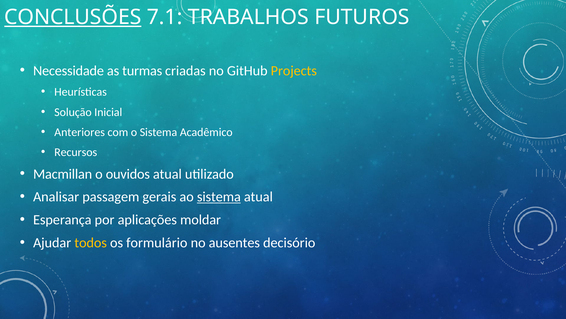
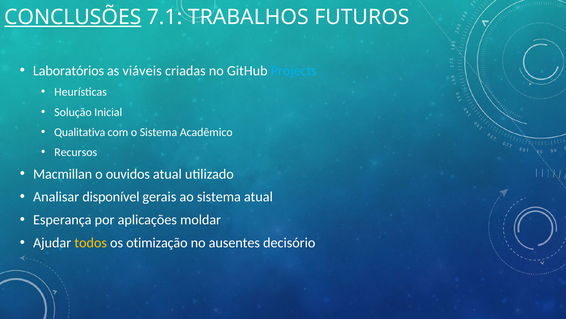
Necessidade: Necessidade -> Laboratórios
turmas: turmas -> viáveis
Projects colour: yellow -> light blue
Anteriores: Anteriores -> Qualitativa
passagem: passagem -> disponível
sistema at (219, 197) underline: present -> none
formulário: formulário -> otimização
